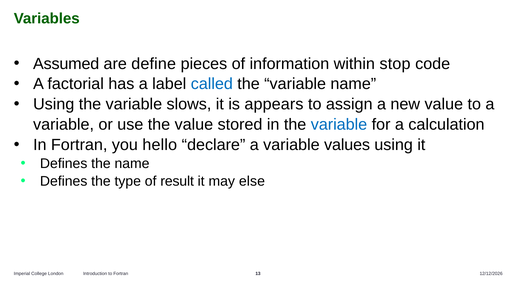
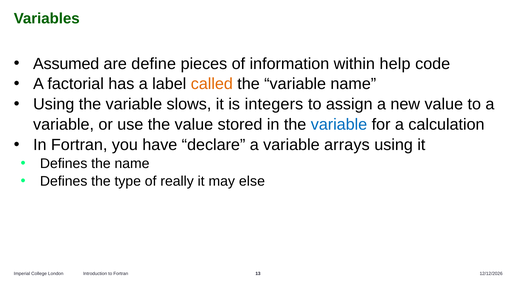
stop: stop -> help
called colour: blue -> orange
appears: appears -> integers
hello: hello -> have
values: values -> arrays
result: result -> really
